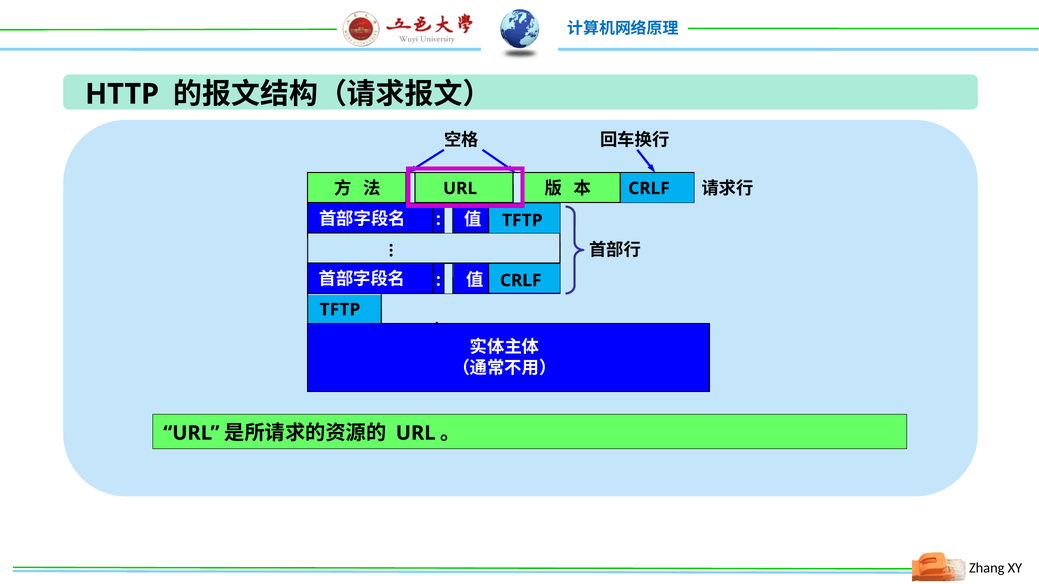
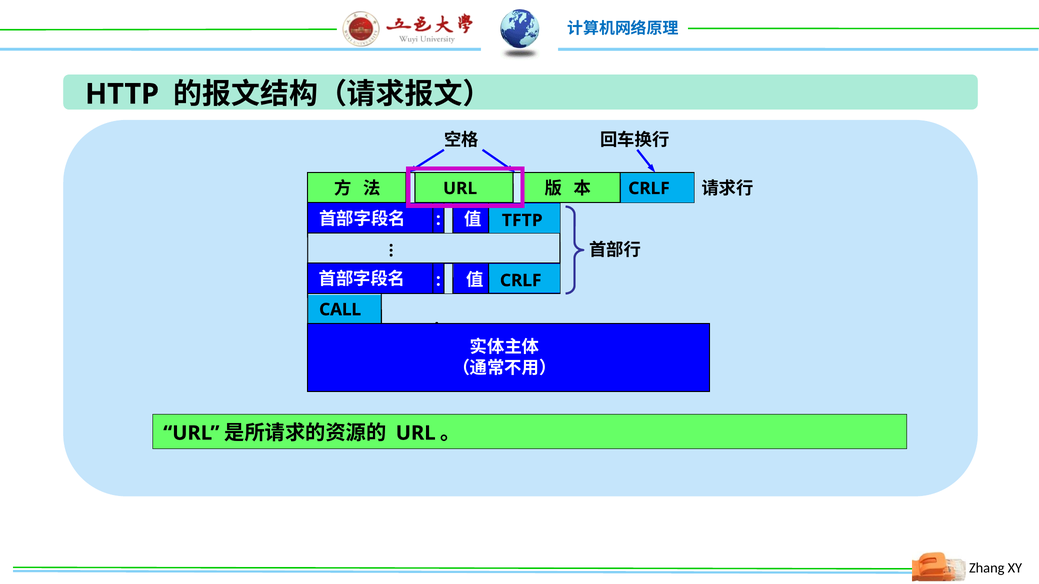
TFTP at (340, 310): TFTP -> CALL
